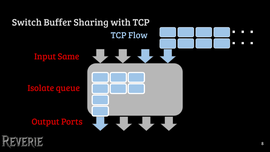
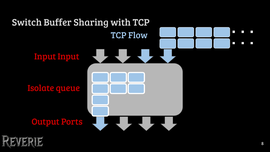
Input Same: Same -> Input
